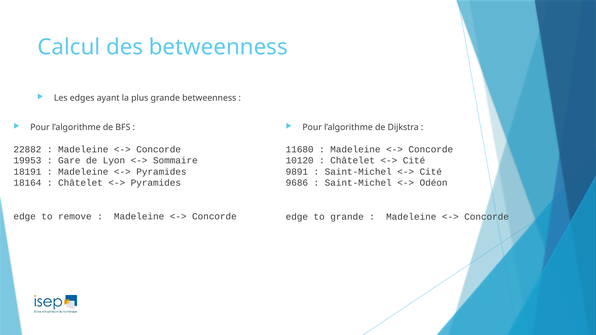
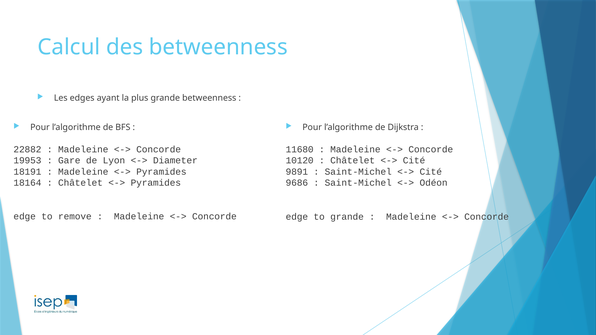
Sommaire: Sommaire -> Diameter
